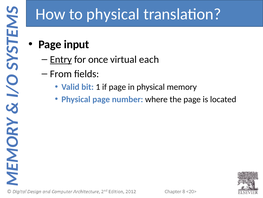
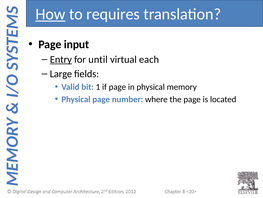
How underline: none -> present
to physical: physical -> requires
once: once -> until
From: From -> Large
